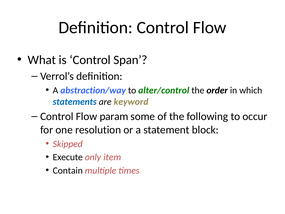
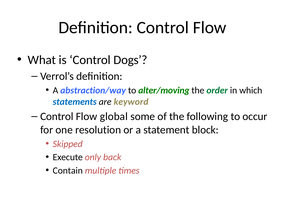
Span: Span -> Dogs
alter/control: alter/control -> alter/moving
order colour: black -> green
param: param -> global
item: item -> back
